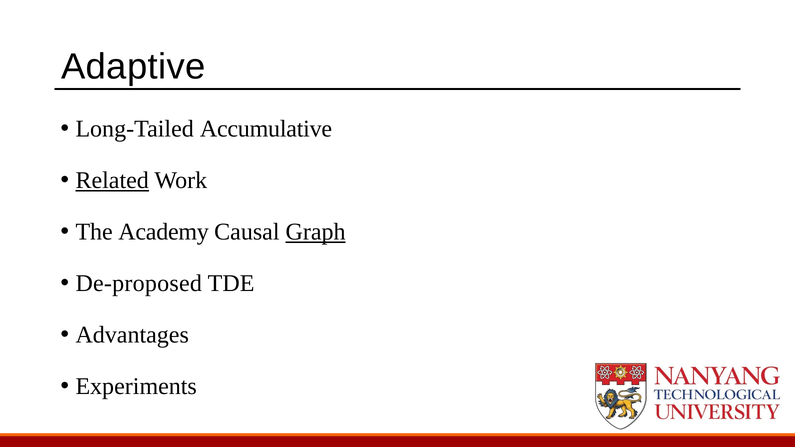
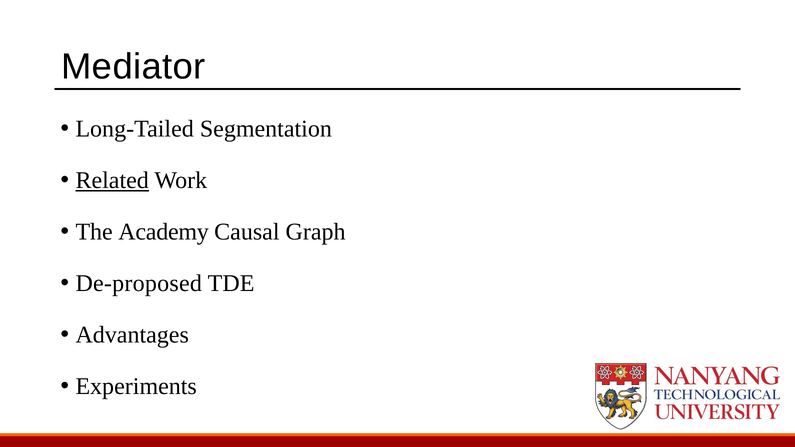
Adaptive: Adaptive -> Mediator
Accumulative: Accumulative -> Segmentation
Graph underline: present -> none
